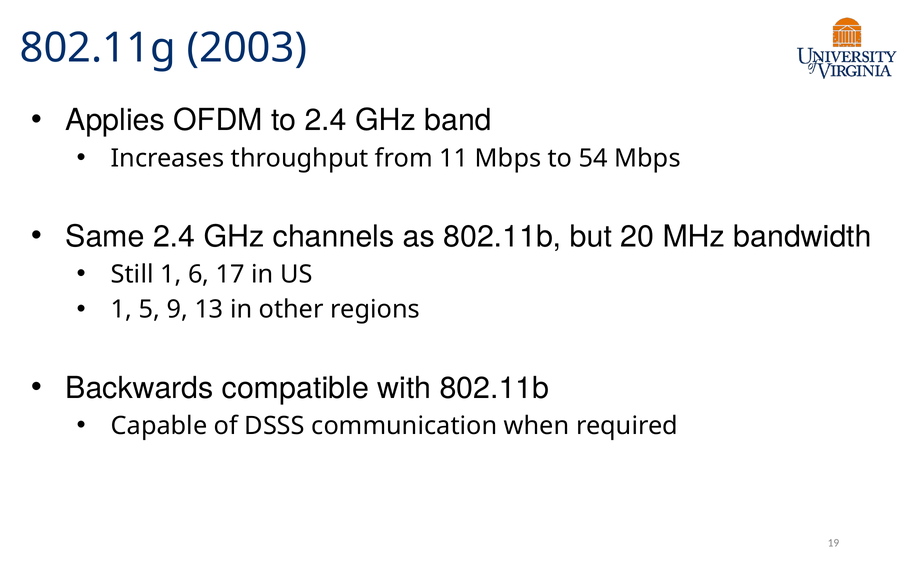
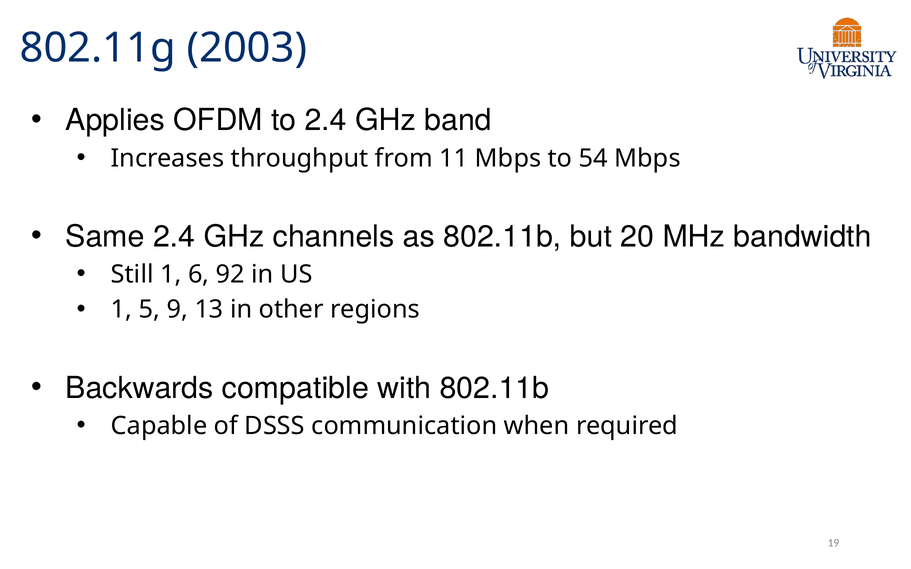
17: 17 -> 92
